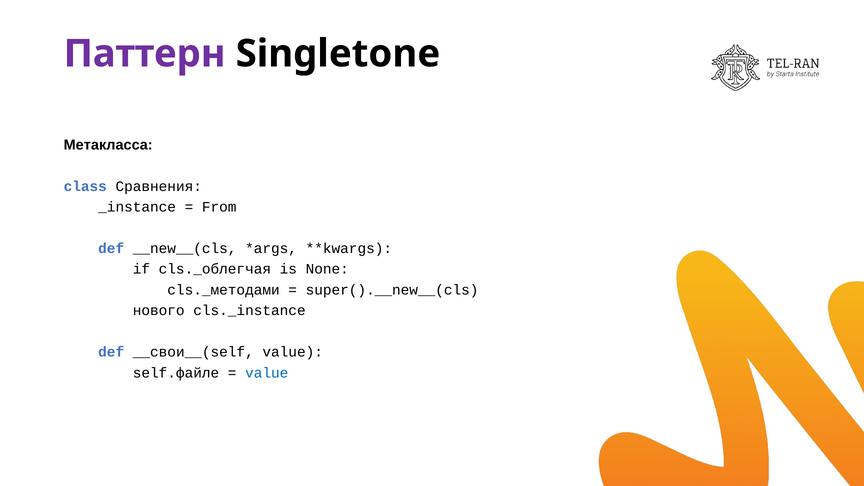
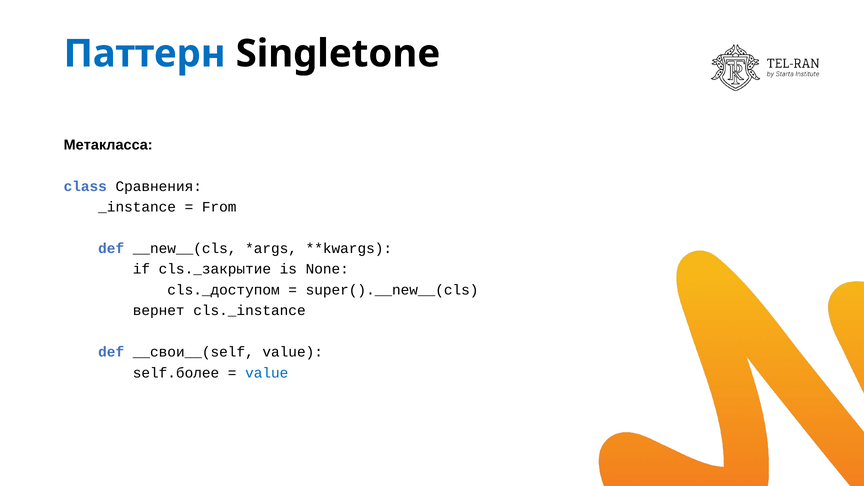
Паттерн colour: purple -> blue
cls._облегчая: cls._облегчая -> cls._закрытие
cls._методами: cls._методами -> cls._доступом
нового: нового -> вернет
self.файле: self.файле -> self.более
